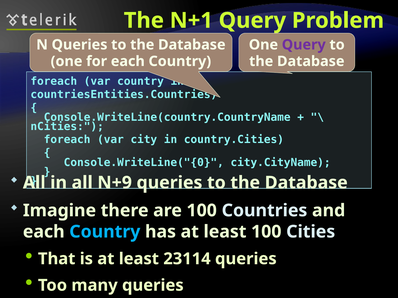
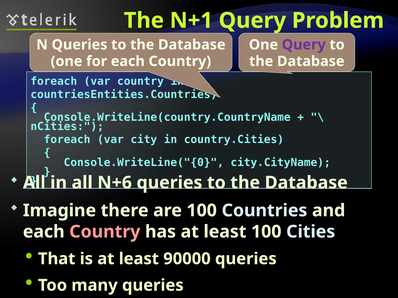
N+9: N+9 -> N+6
Country at (105, 232) colour: light blue -> pink
23114: 23114 -> 90000
